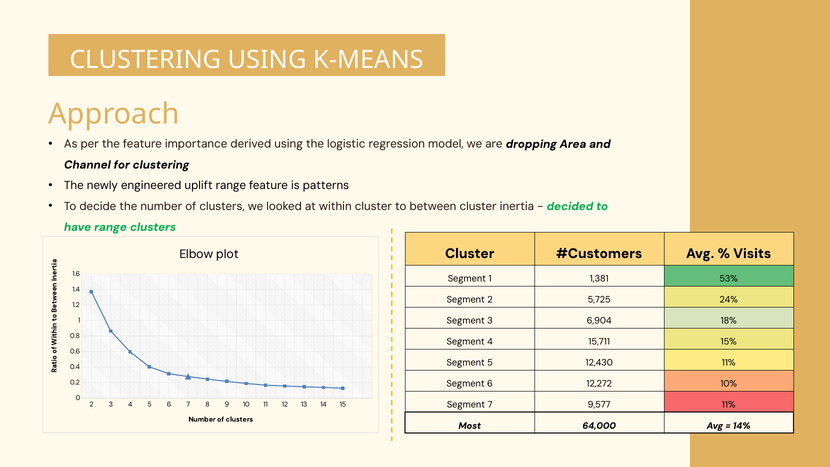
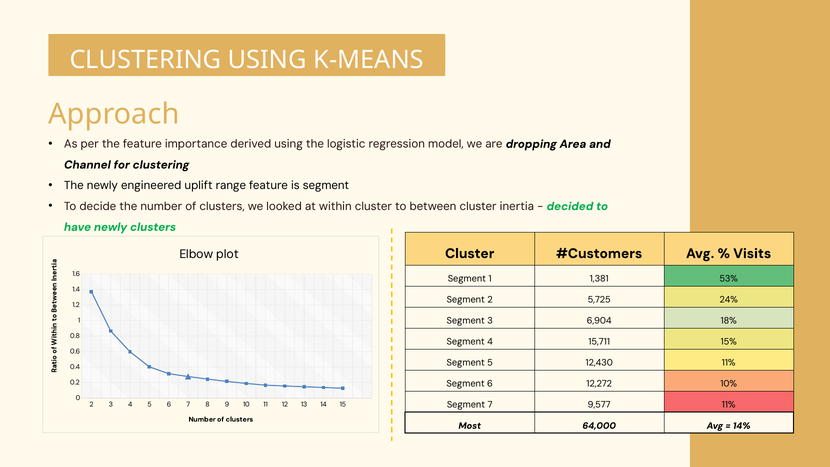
is patterns: patterns -> segment
have range: range -> newly
